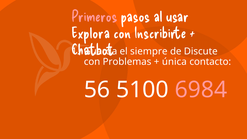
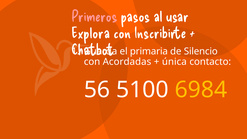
siempre: siempre -> primaria
Discute: Discute -> Silencio
Problemas: Problemas -> Acordadas
6984 colour: pink -> yellow
